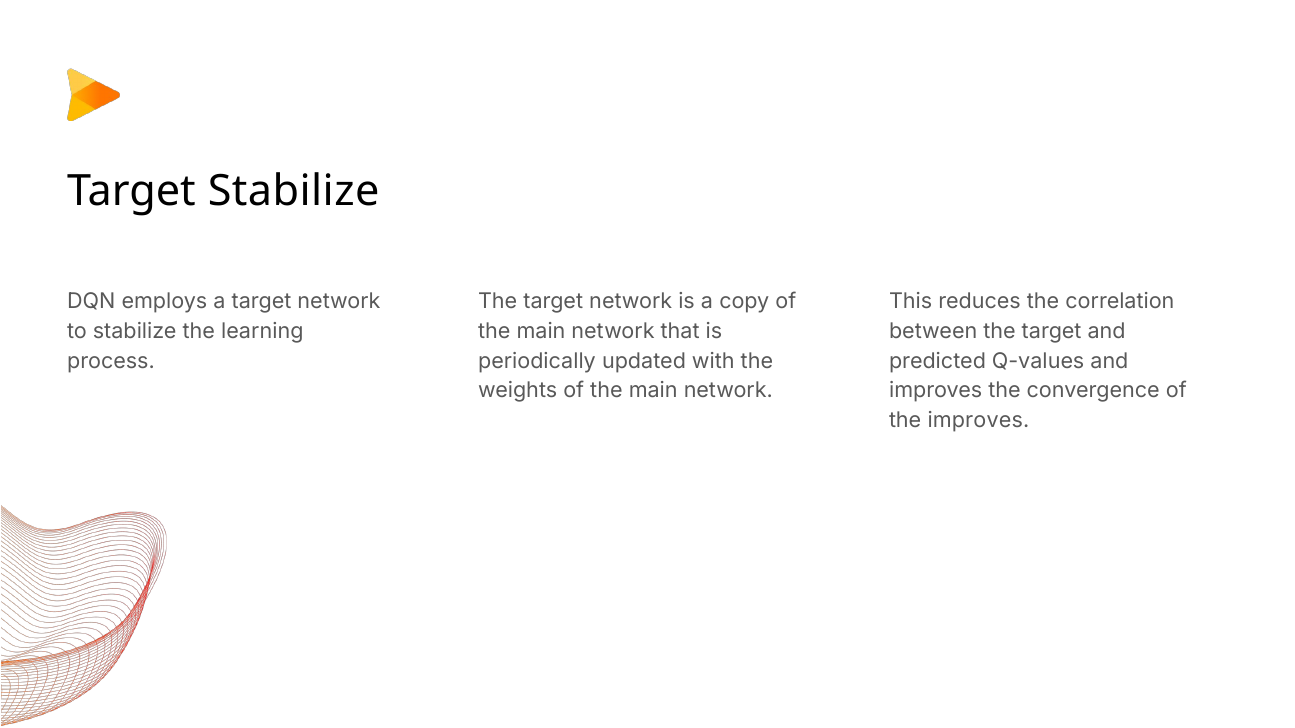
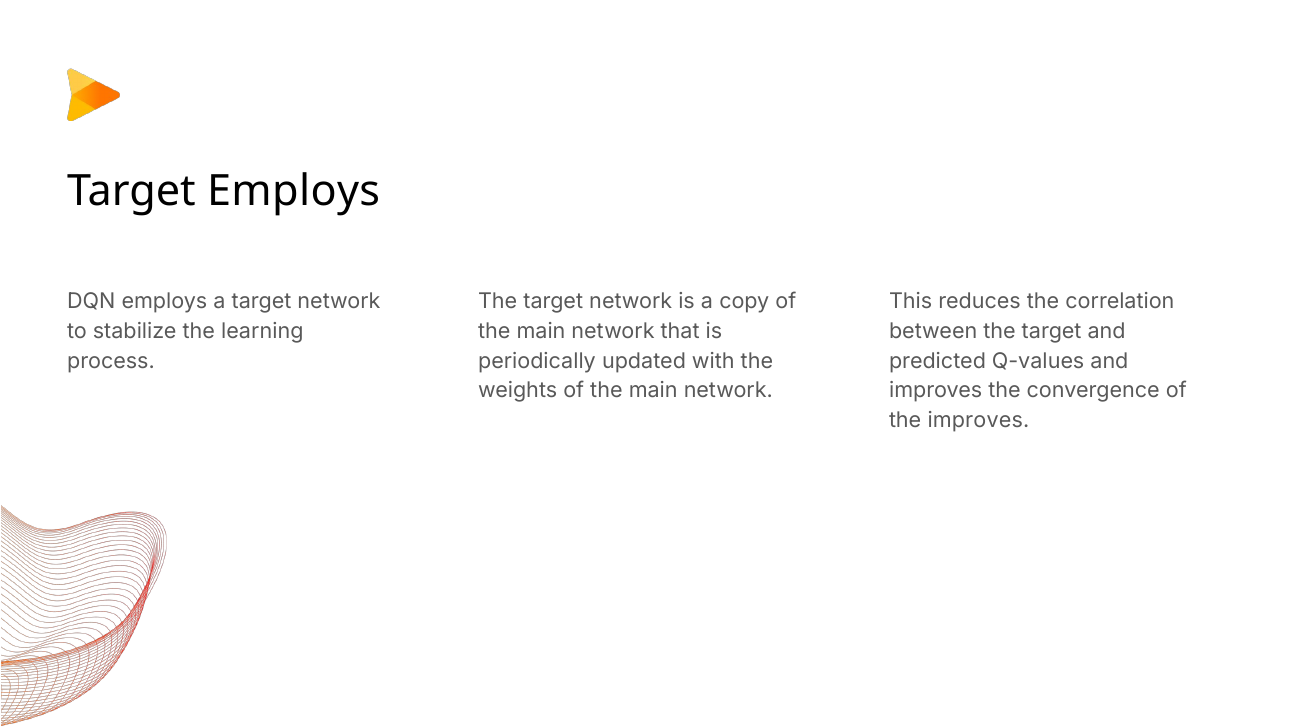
Target Stabilize: Stabilize -> Employs
